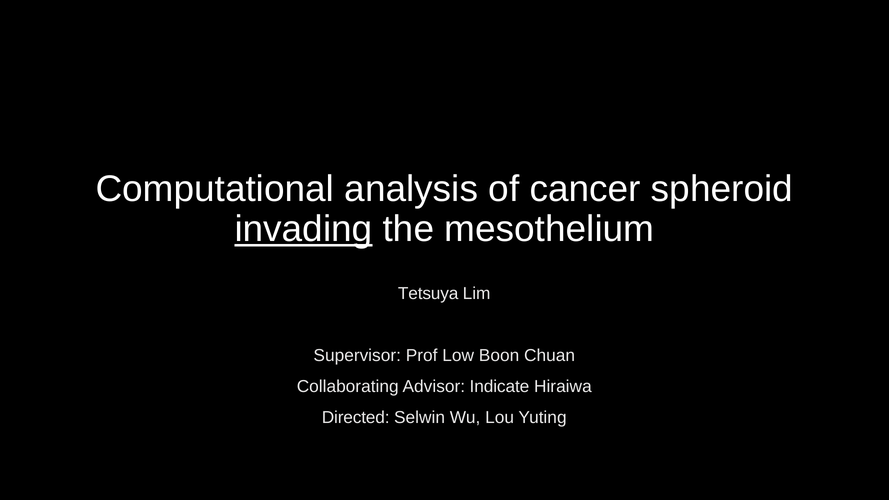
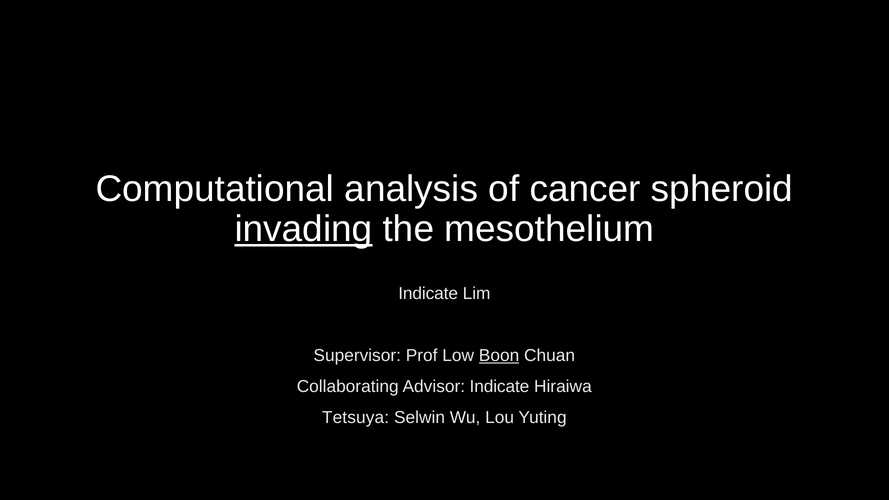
Tetsuya at (428, 294): Tetsuya -> Indicate
Boon underline: none -> present
Directed: Directed -> Tetsuya
